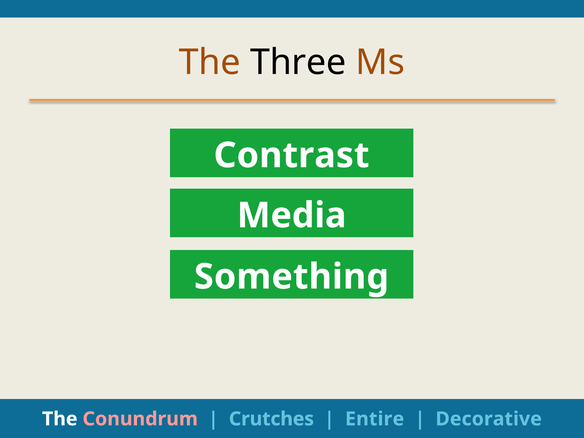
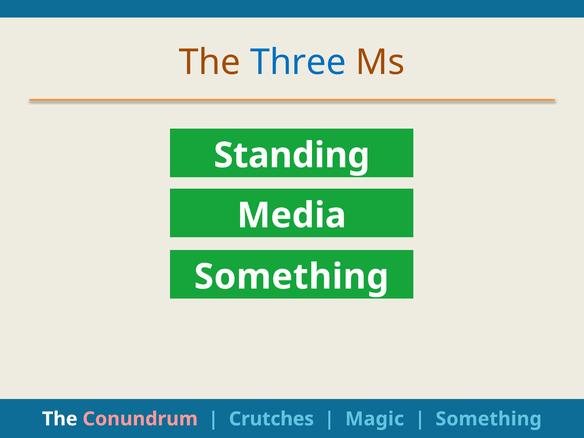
Three colour: black -> blue
Contrast: Contrast -> Standing
Entire: Entire -> Magic
Decorative at (489, 419): Decorative -> Something
